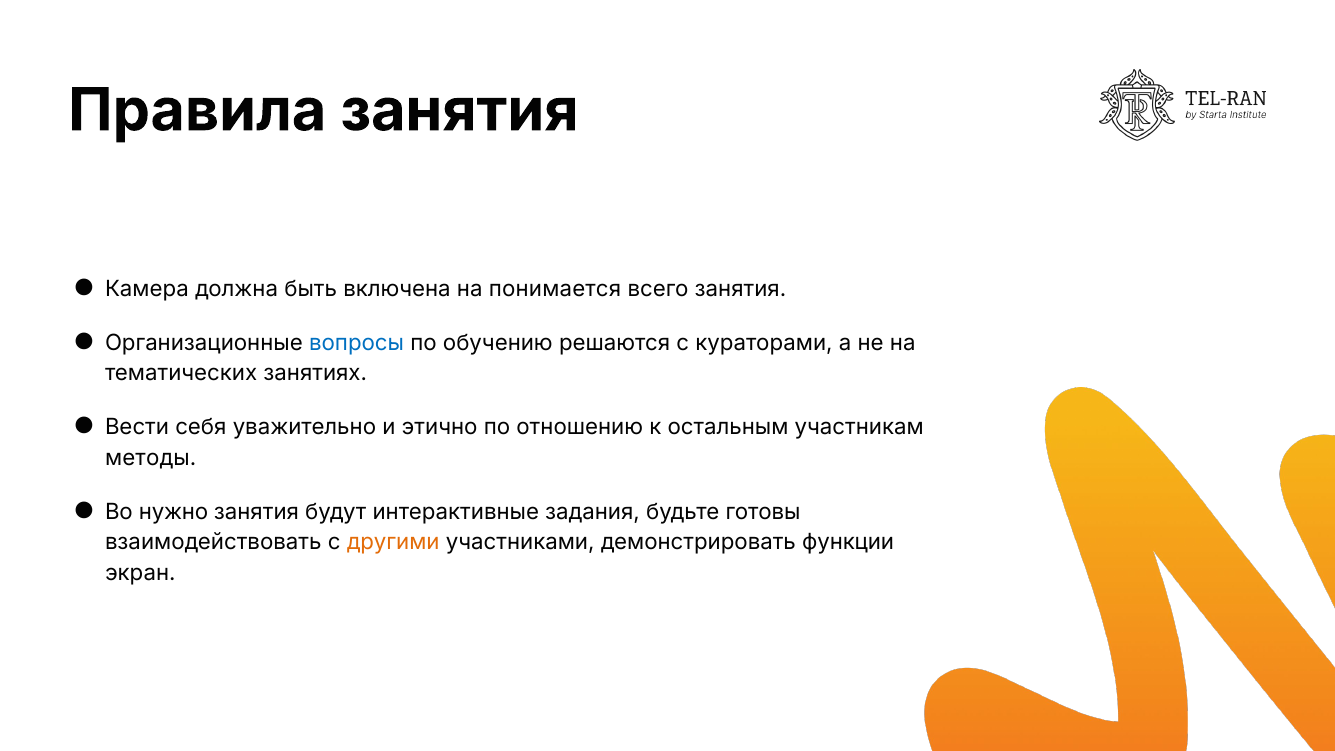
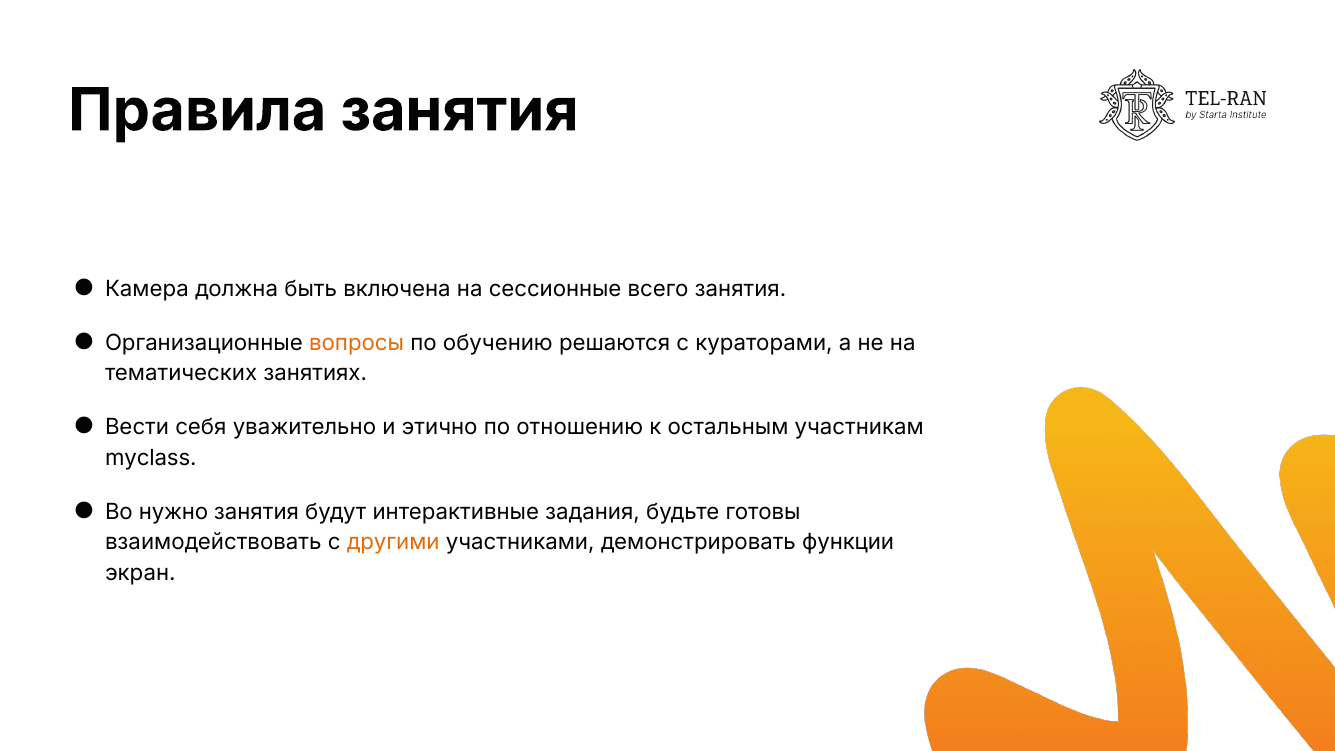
понимается: понимается -> сессионные
вопросы colour: blue -> orange
методы: методы -> myclass
